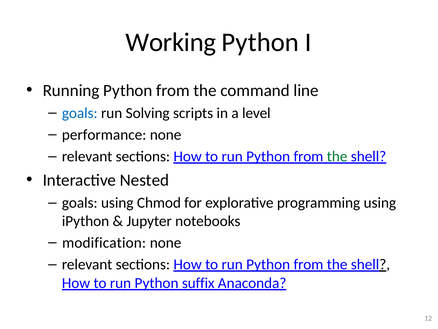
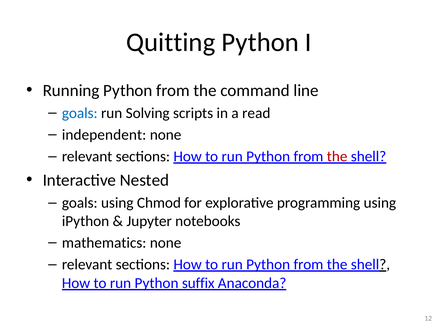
Working: Working -> Quitting
level: level -> read
performance: performance -> independent
the at (337, 156) colour: green -> red
modification: modification -> mathematics
